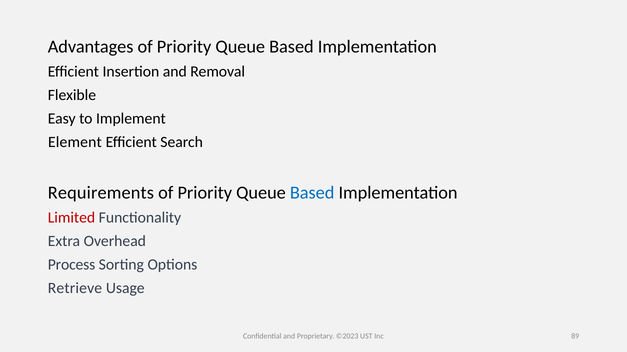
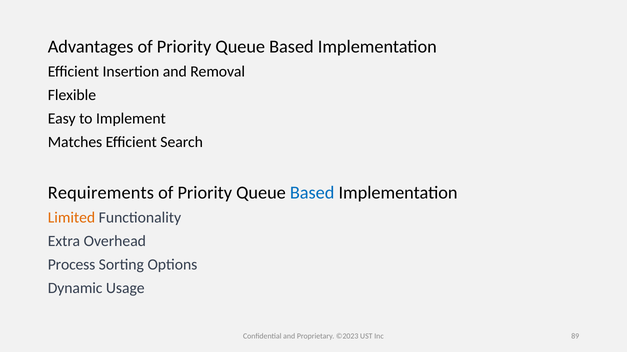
Element: Element -> Matches
Limited colour: red -> orange
Retrieve: Retrieve -> Dynamic
